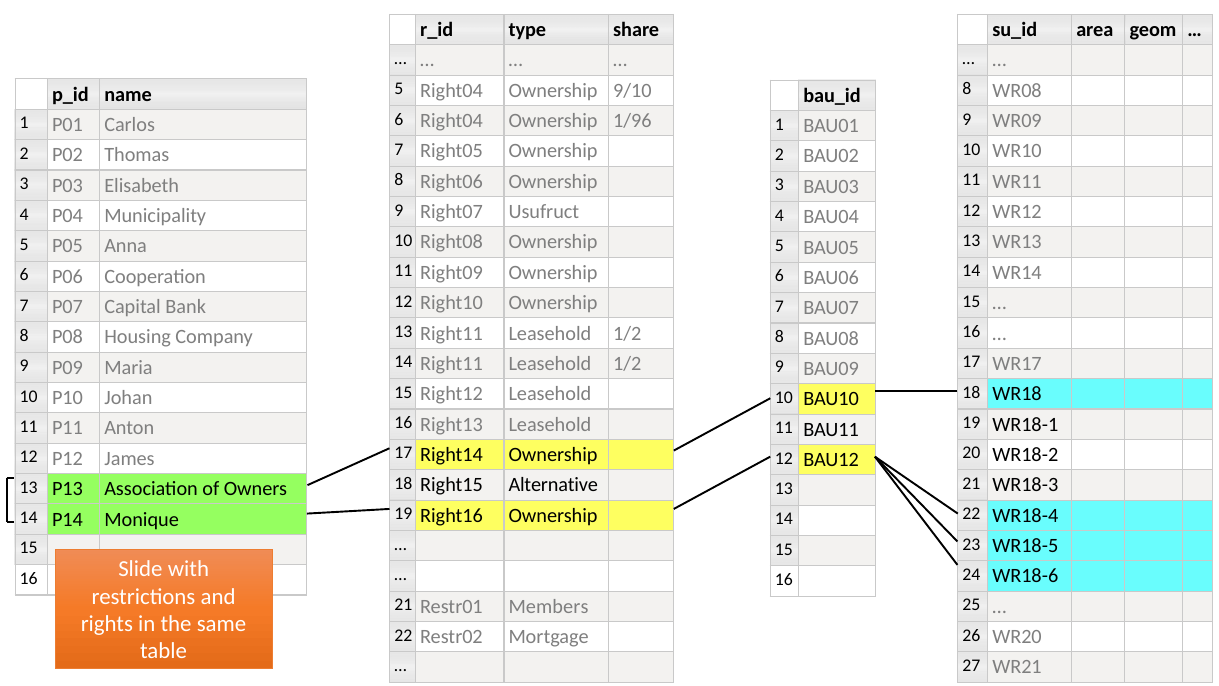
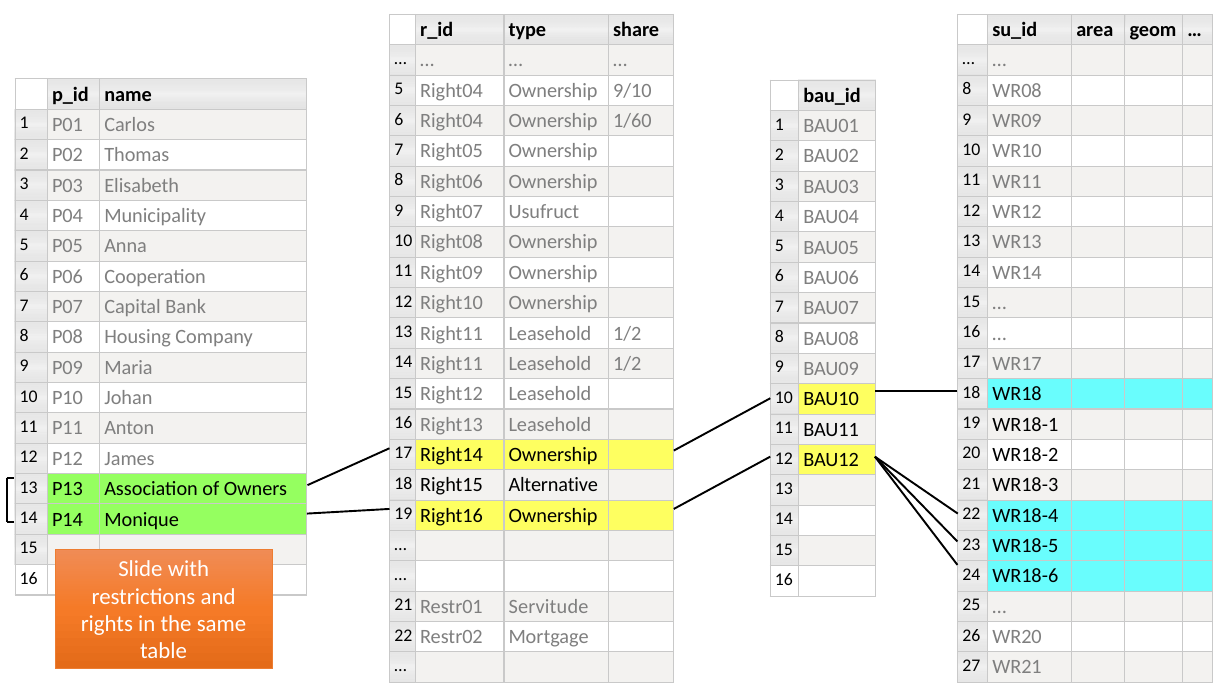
1/96: 1/96 -> 1/60
Members: Members -> Servitude
